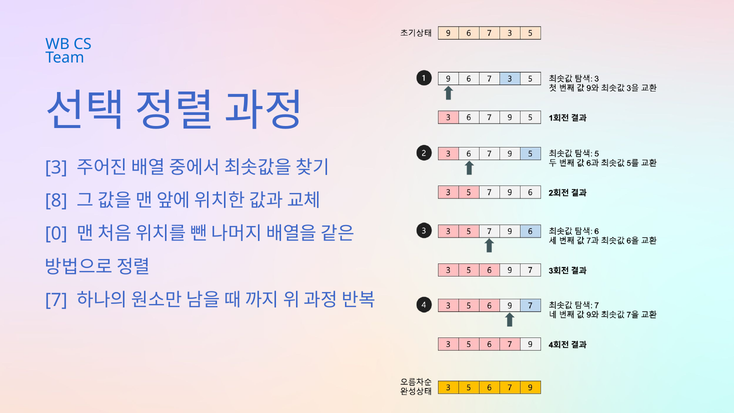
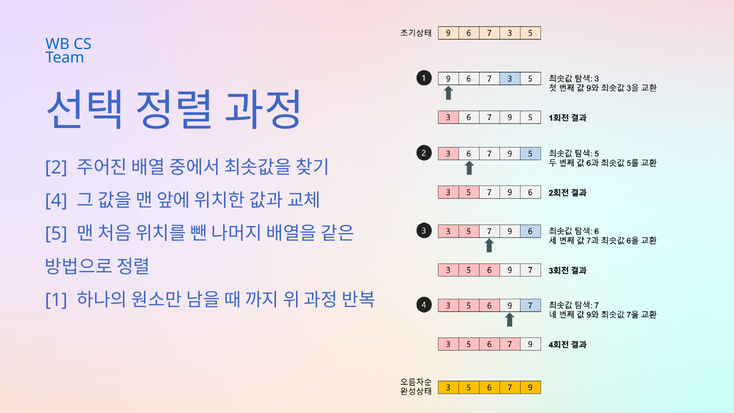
3: 3 -> 2
8: 8 -> 4
0: 0 -> 5
7: 7 -> 1
